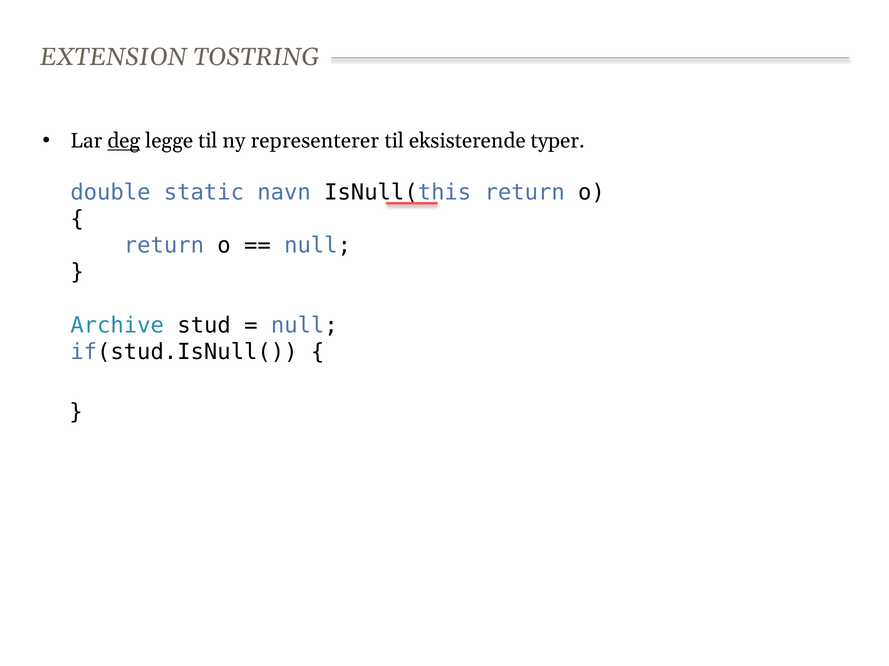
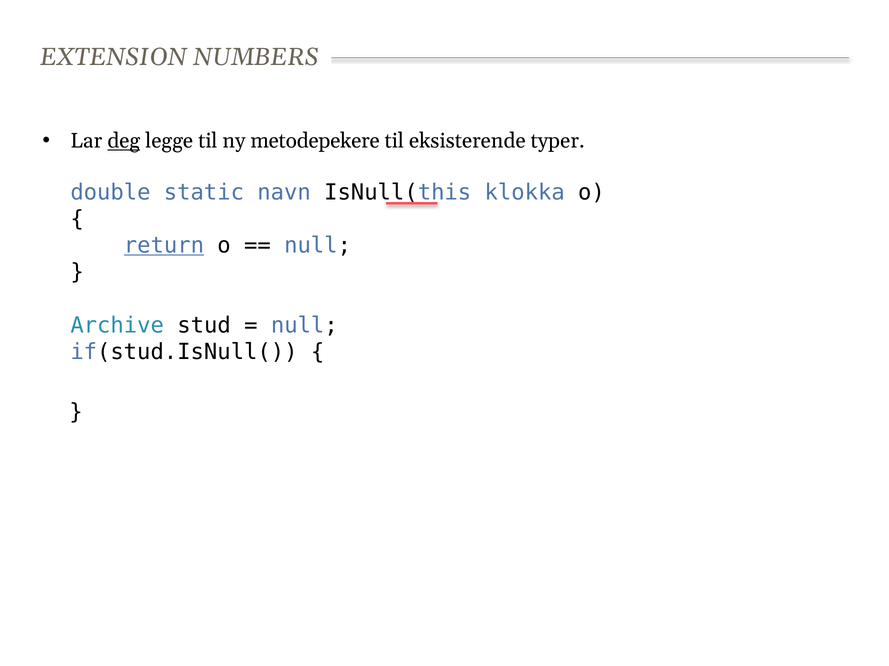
TOSTRING: TOSTRING -> NUMBERS
representerer: representerer -> metodepekere
IsNull(this return: return -> klokka
return at (164, 246) underline: none -> present
